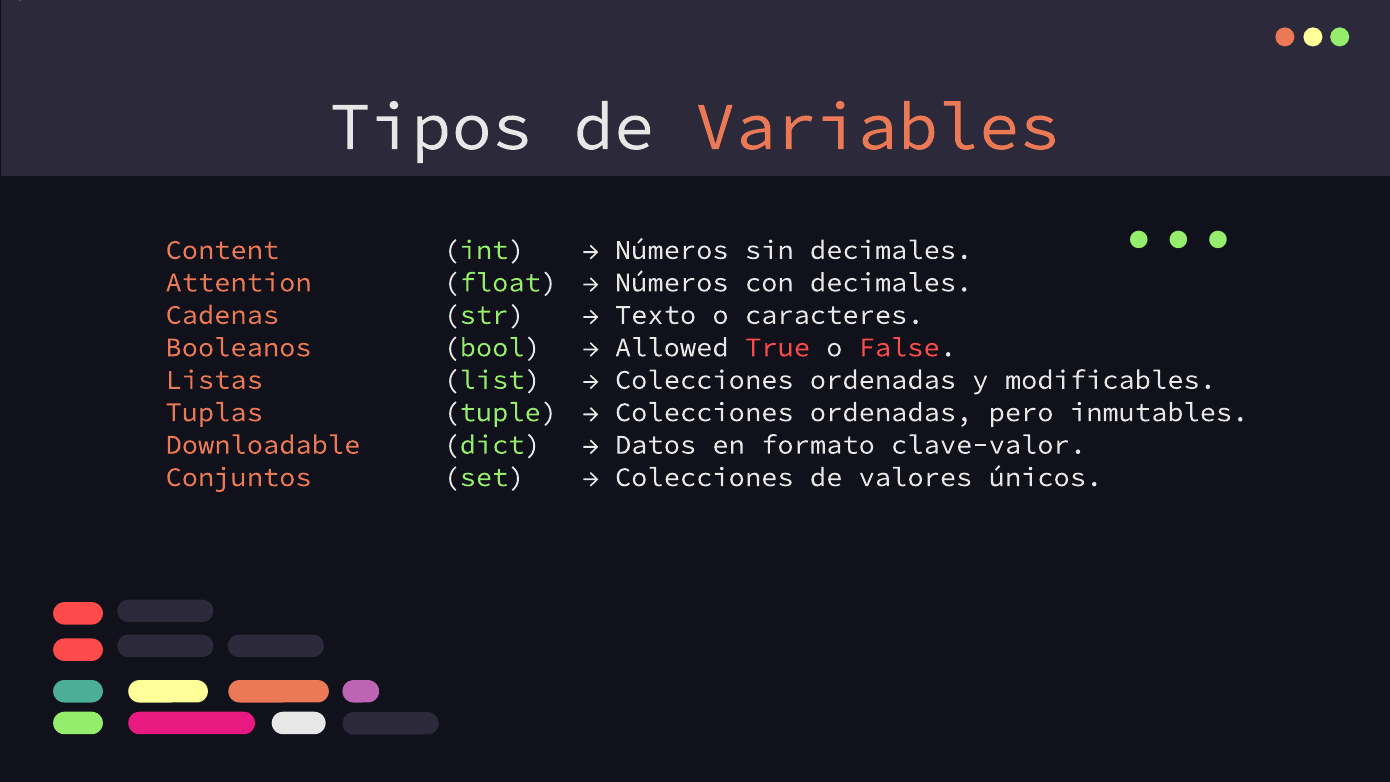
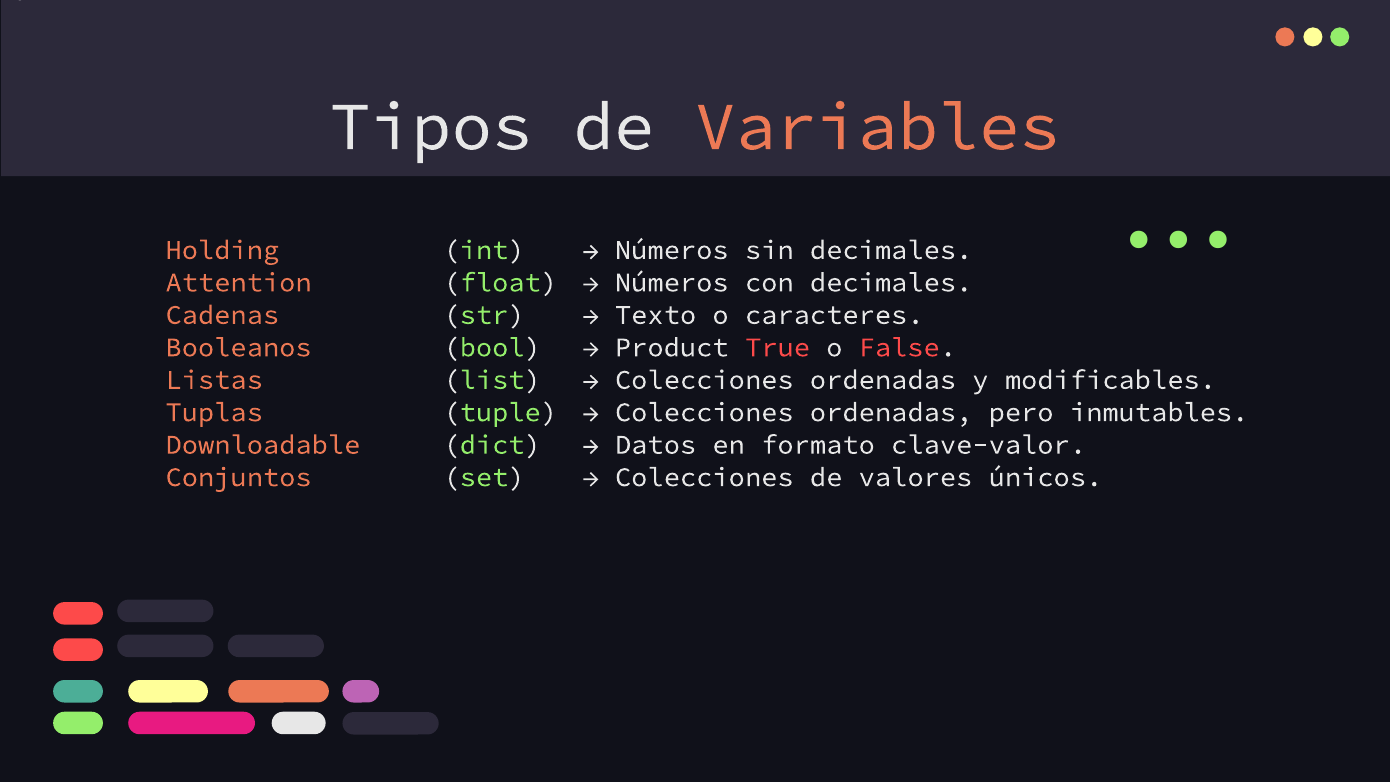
Content: Content -> Holding
Allowed: Allowed -> Product
